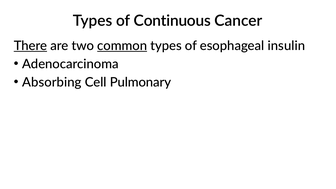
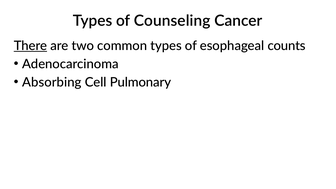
Continuous: Continuous -> Counseling
common underline: present -> none
insulin: insulin -> counts
